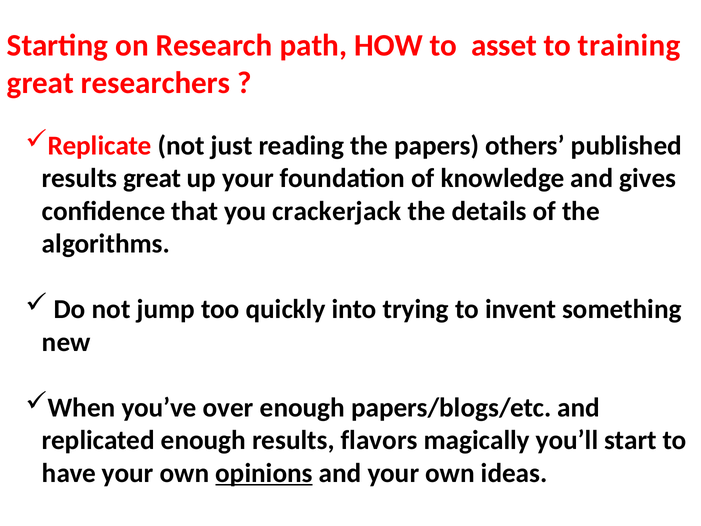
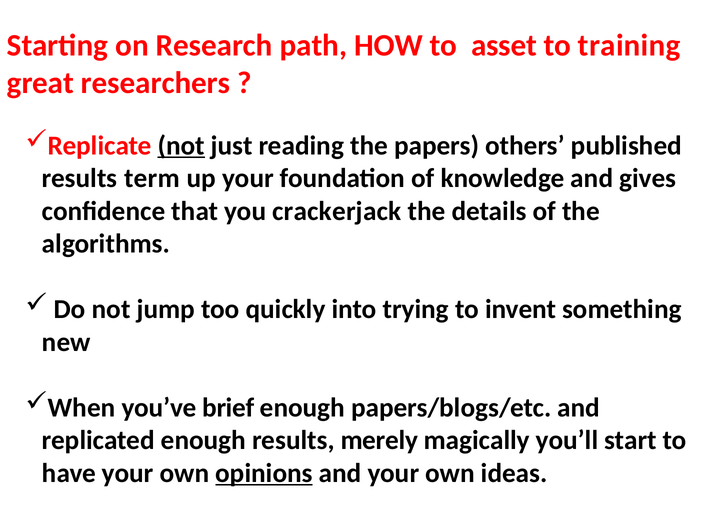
not at (181, 146) underline: none -> present
results great: great -> term
over: over -> brief
flavors: flavors -> merely
